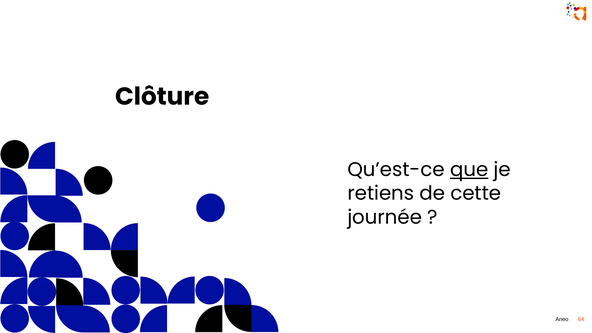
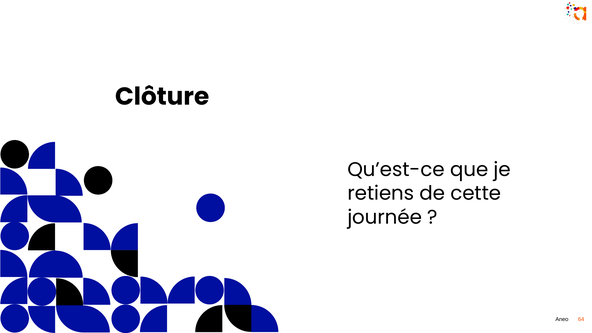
que underline: present -> none
